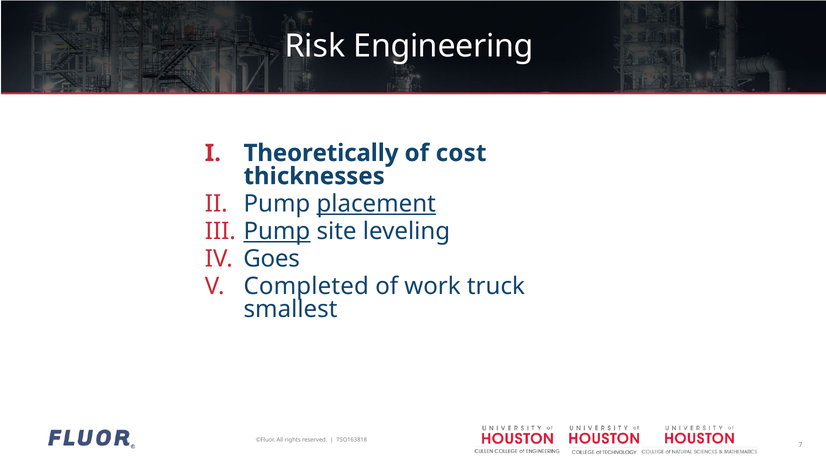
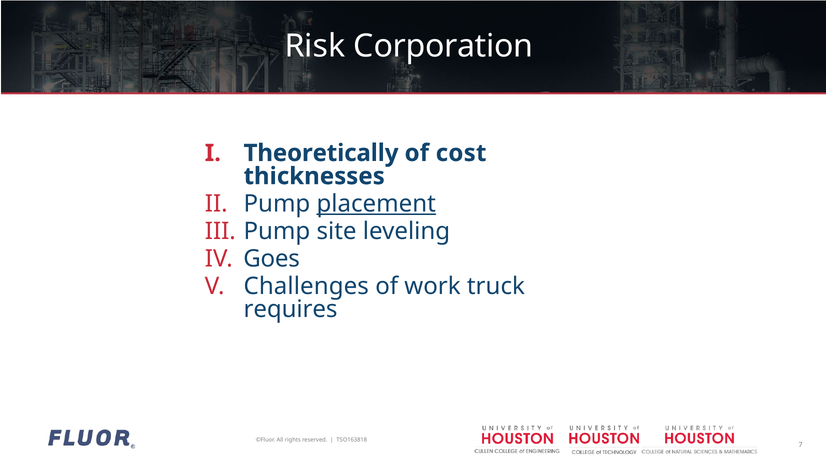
Engineering: Engineering -> Corporation
Pump at (277, 231) underline: present -> none
Completed: Completed -> Challenges
smallest: smallest -> requires
